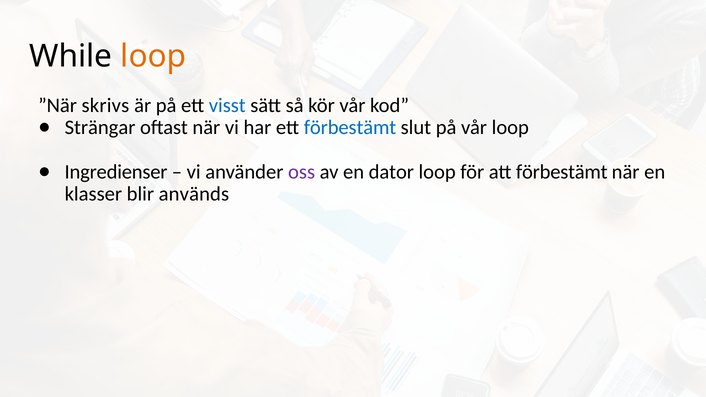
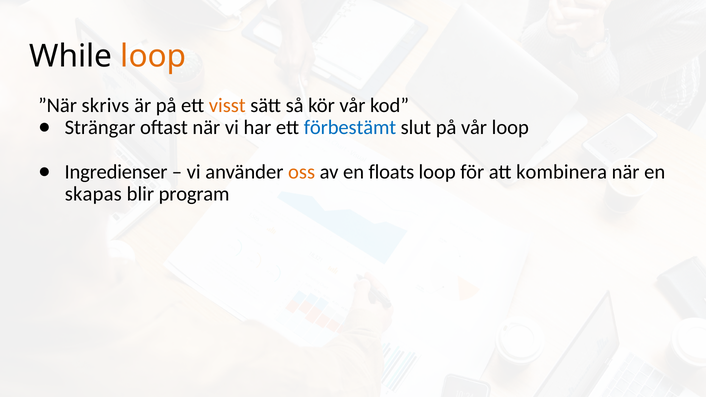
visst colour: blue -> orange
oss colour: purple -> orange
dator: dator -> floats
att förbestämt: förbestämt -> kombinera
klasser: klasser -> skapas
används: används -> program
